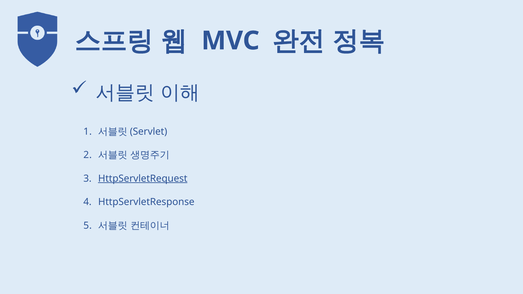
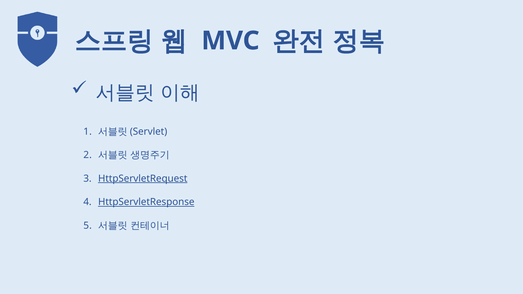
HttpServletResponse underline: none -> present
